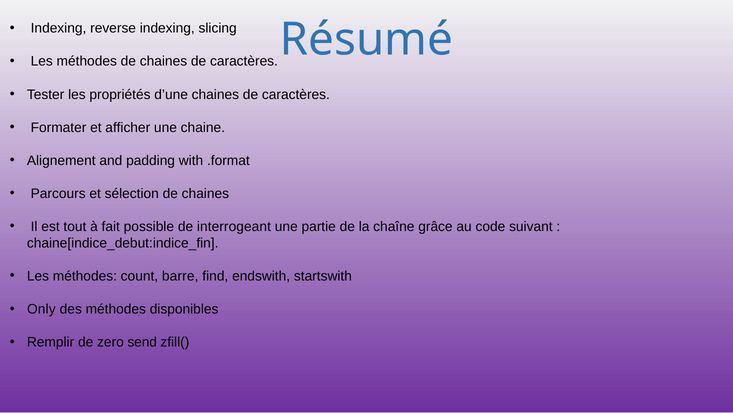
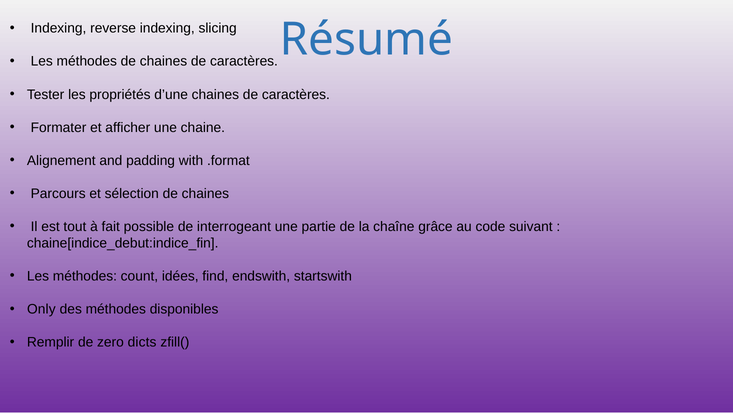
barre: barre -> idées
send: send -> dicts
